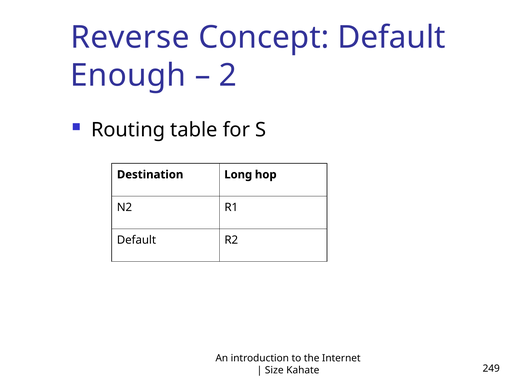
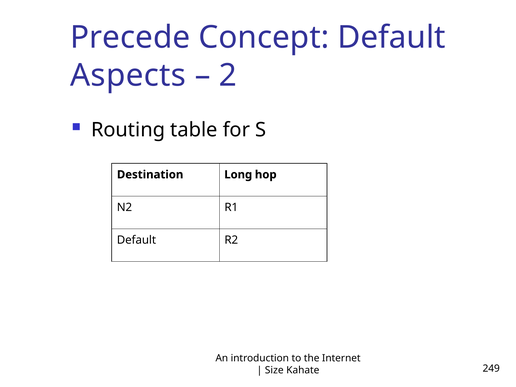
Reverse: Reverse -> Precede
Enough: Enough -> Aspects
